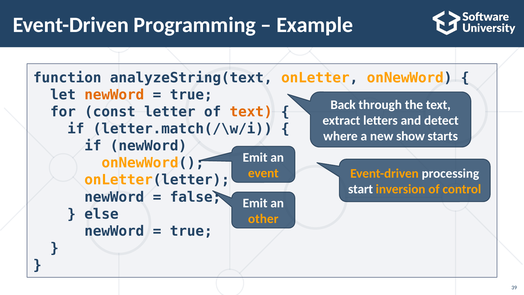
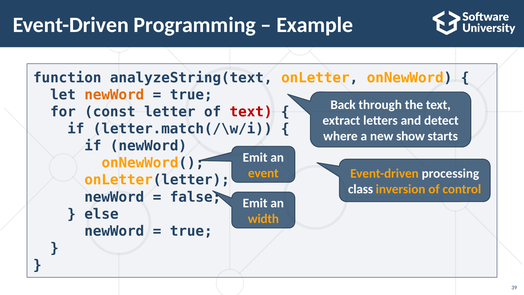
text at (251, 112) colour: orange -> red
start: start -> class
other: other -> width
